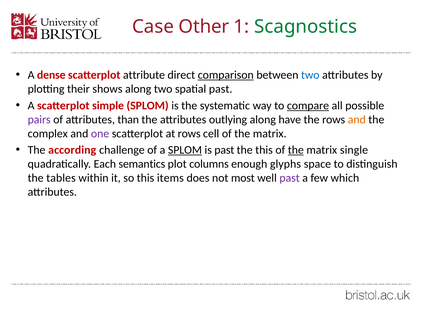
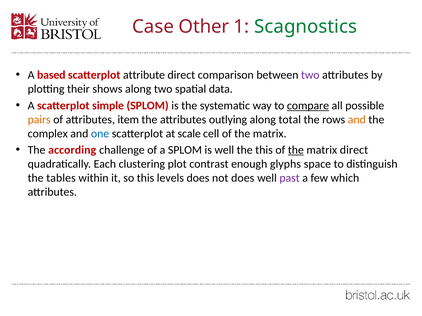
dense: dense -> based
comparison underline: present -> none
two at (310, 75) colour: blue -> purple
spatial past: past -> data
pairs colour: purple -> orange
than: than -> item
have: have -> total
one colour: purple -> blue
at rows: rows -> scale
SPLOM at (185, 150) underline: present -> none
is past: past -> well
matrix single: single -> direct
semantics: semantics -> clustering
columns: columns -> contrast
items: items -> levels
not most: most -> does
